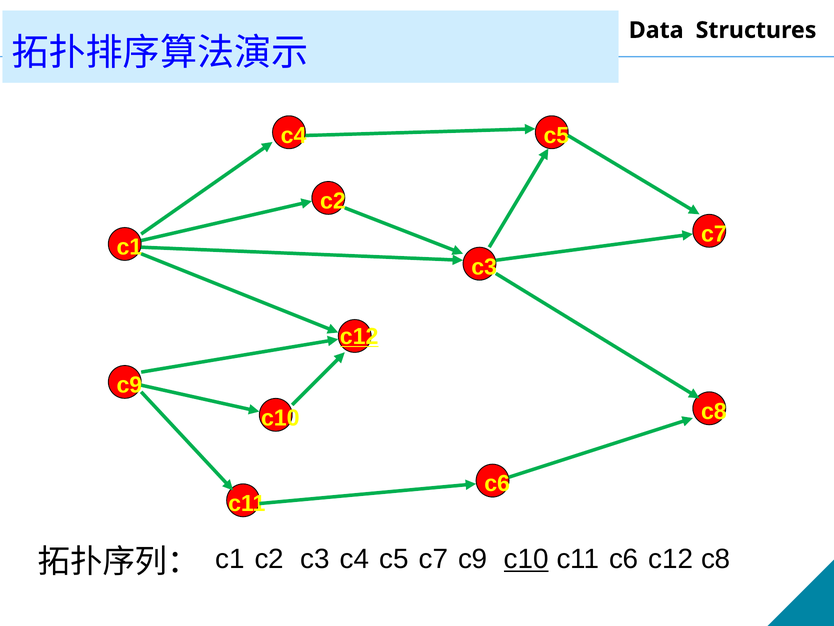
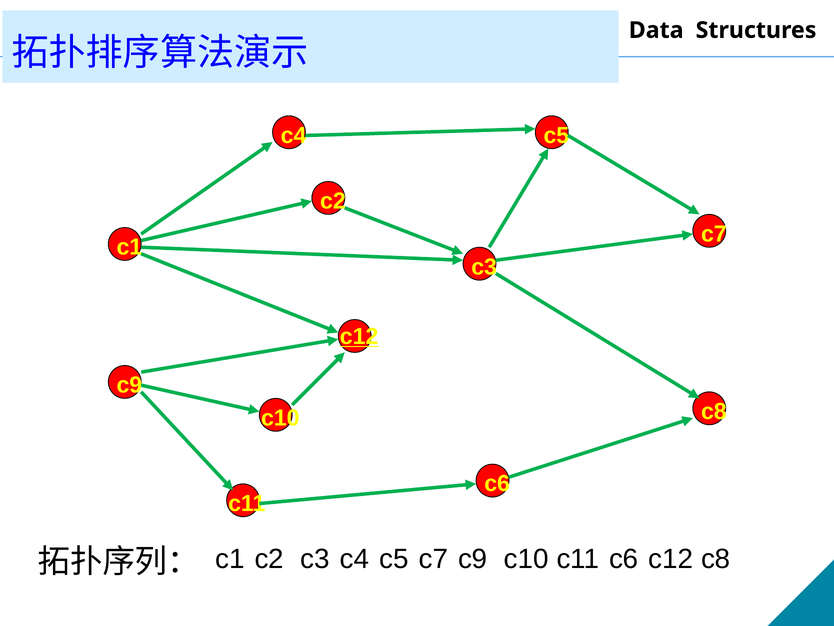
c10 at (526, 559) underline: present -> none
